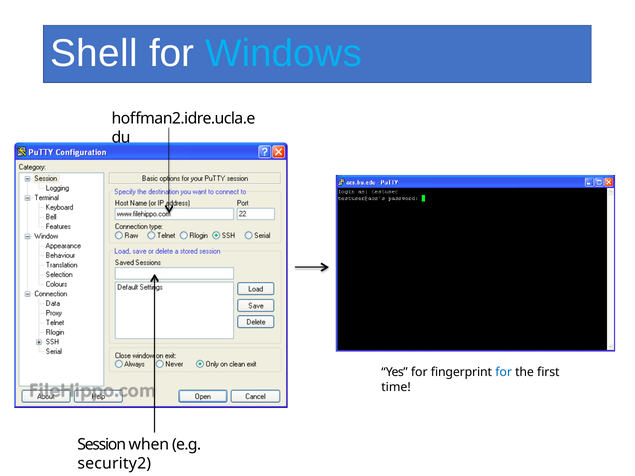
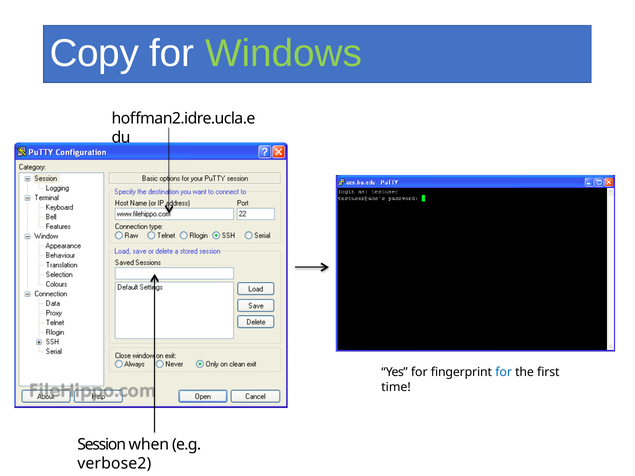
Shell: Shell -> Copy
Windows colour: light blue -> light green
security2: security2 -> verbose2
